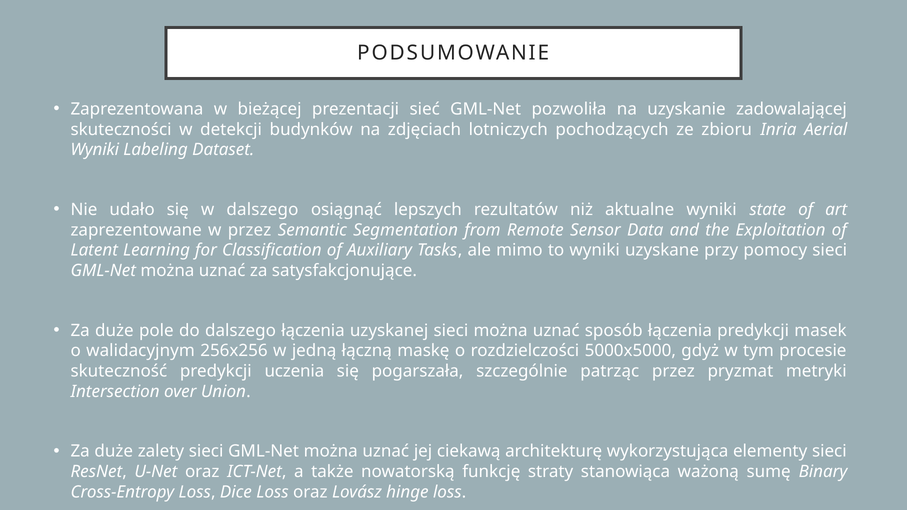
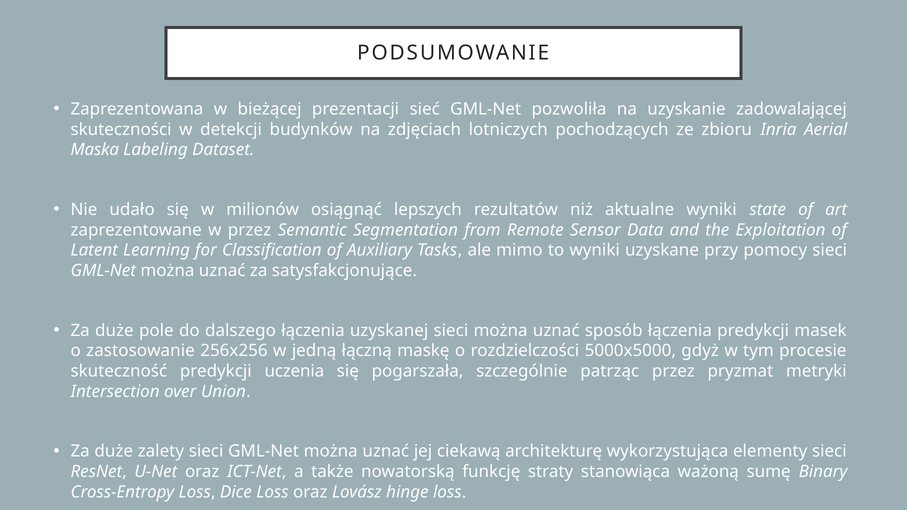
Wyniki at (95, 150): Wyniki -> Maska
w dalszego: dalszego -> milionów
walidacyjnym: walidacyjnym -> zastosowanie
